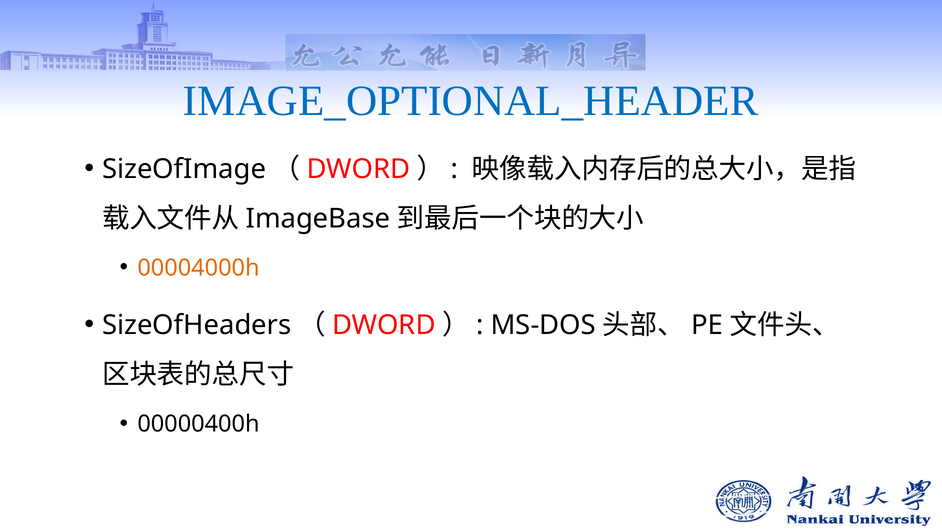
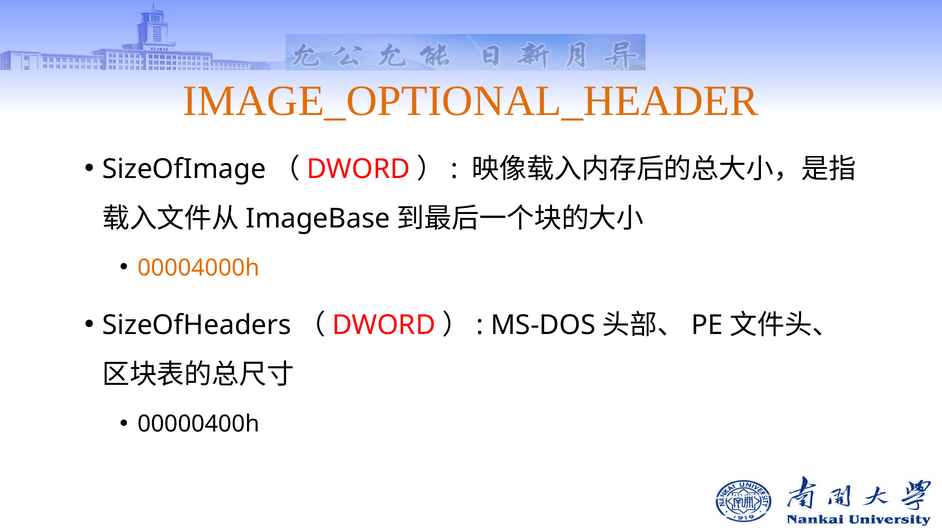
IMAGE_OPTIONAL_HEADER colour: blue -> orange
